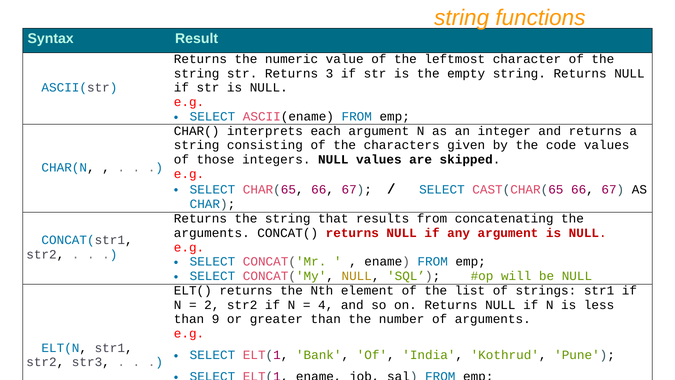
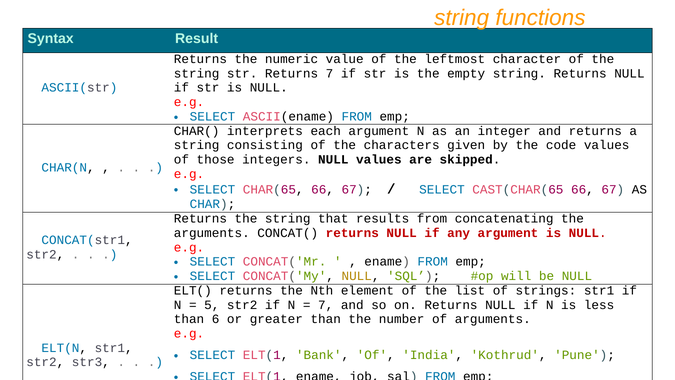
Returns 3: 3 -> 7
2: 2 -> 5
4 at (326, 305): 4 -> 7
9: 9 -> 6
